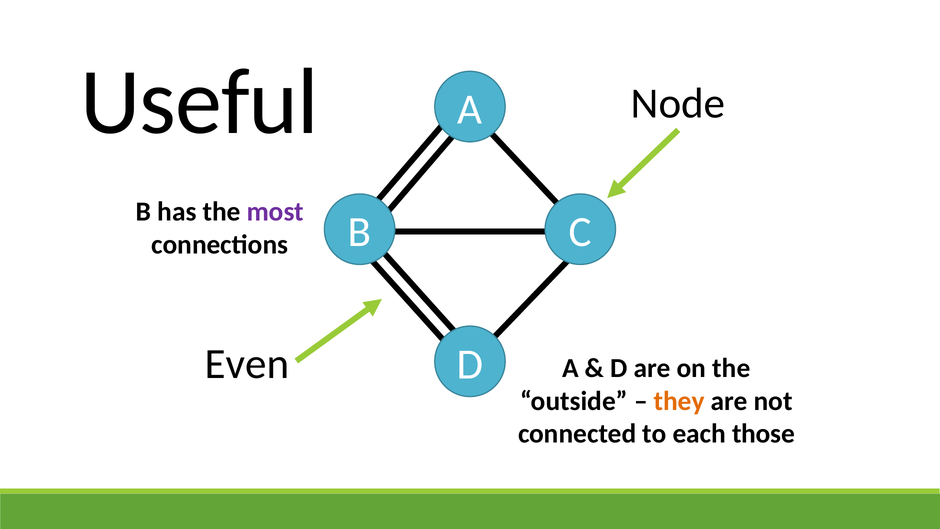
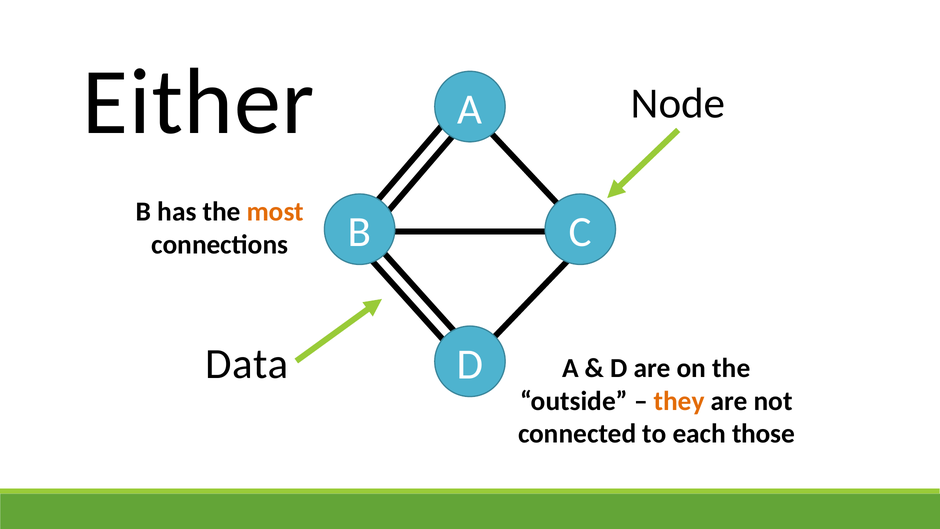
Useful: Useful -> Either
most colour: purple -> orange
Even: Even -> Data
